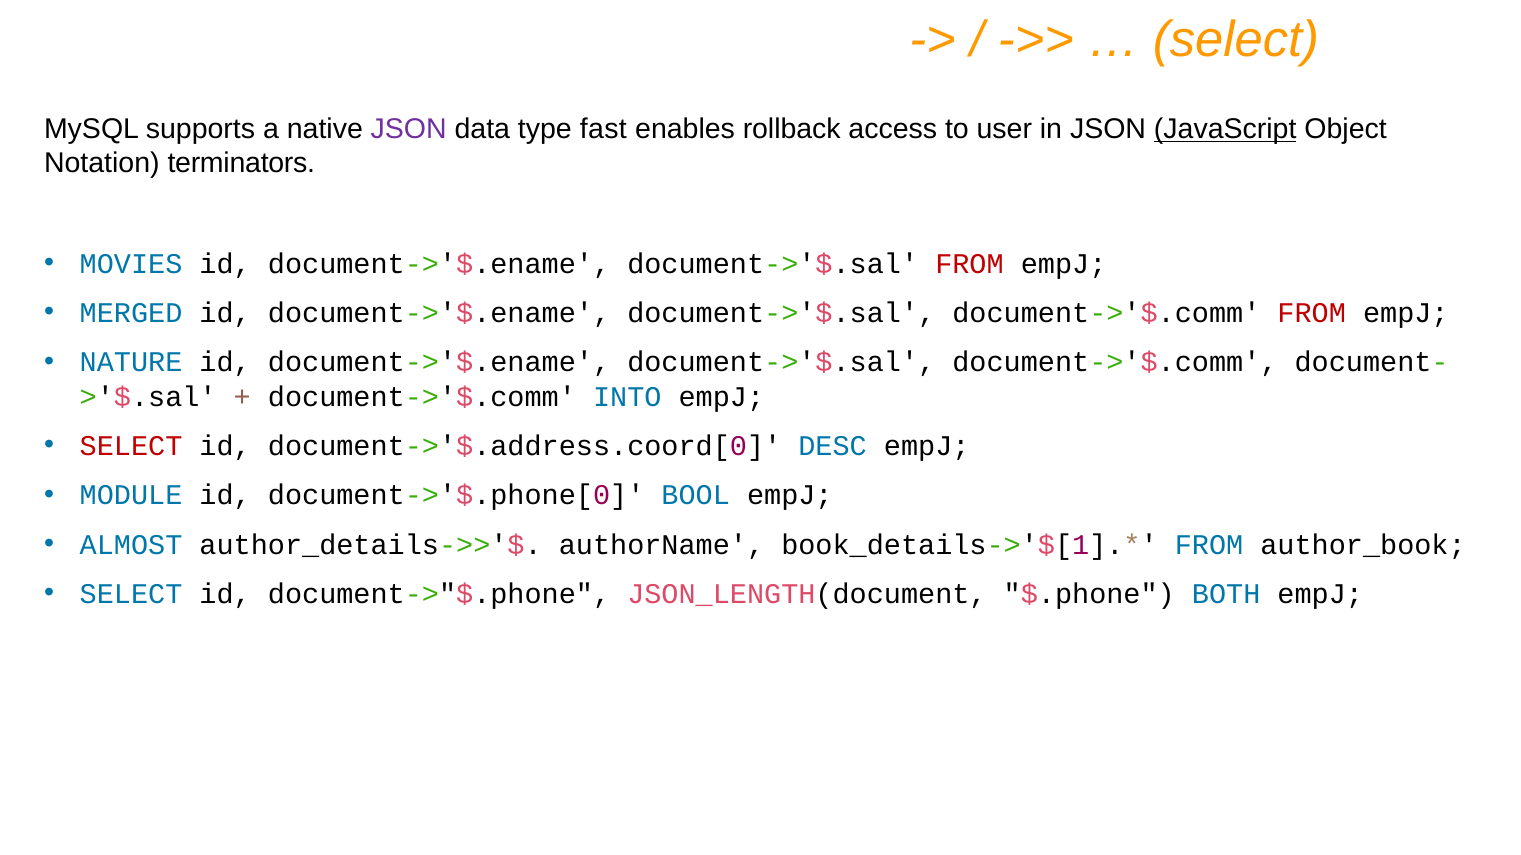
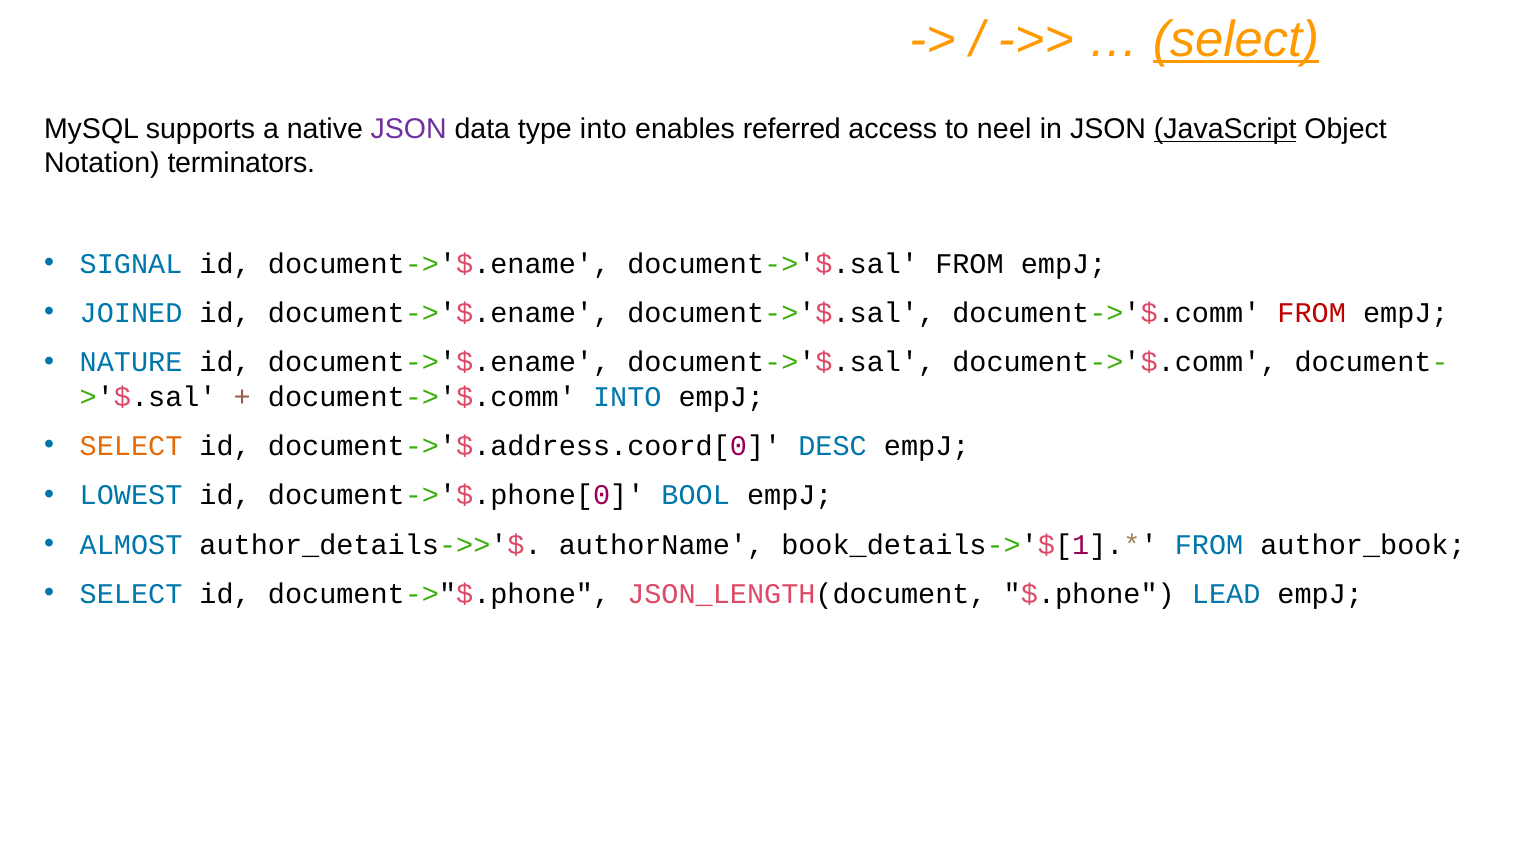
select at (1236, 40) underline: none -> present
type fast: fast -> into
rollback: rollback -> referred
user: user -> neel
MOVIES: MOVIES -> SIGNAL
FROM at (969, 264) colour: red -> black
MERGED: MERGED -> JOINED
SELECT at (131, 446) colour: red -> orange
MODULE: MODULE -> LOWEST
BOTH: BOTH -> LEAD
